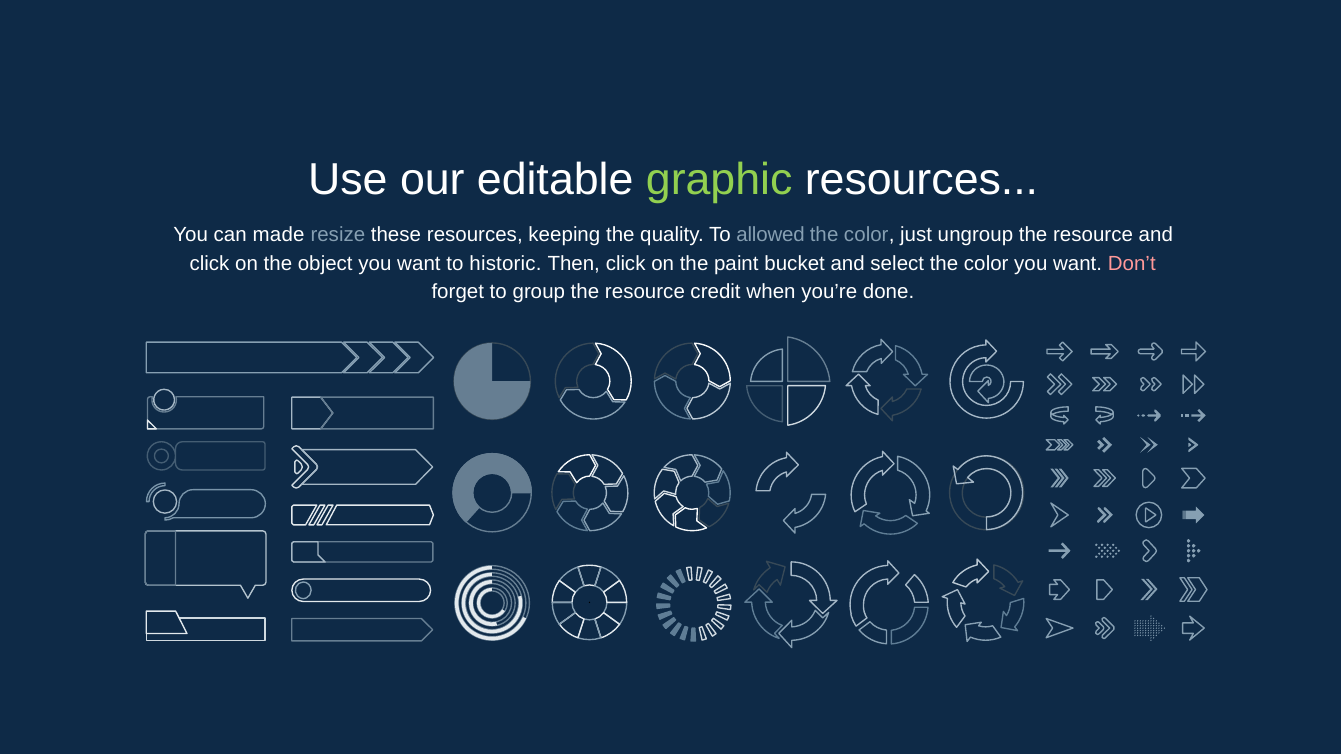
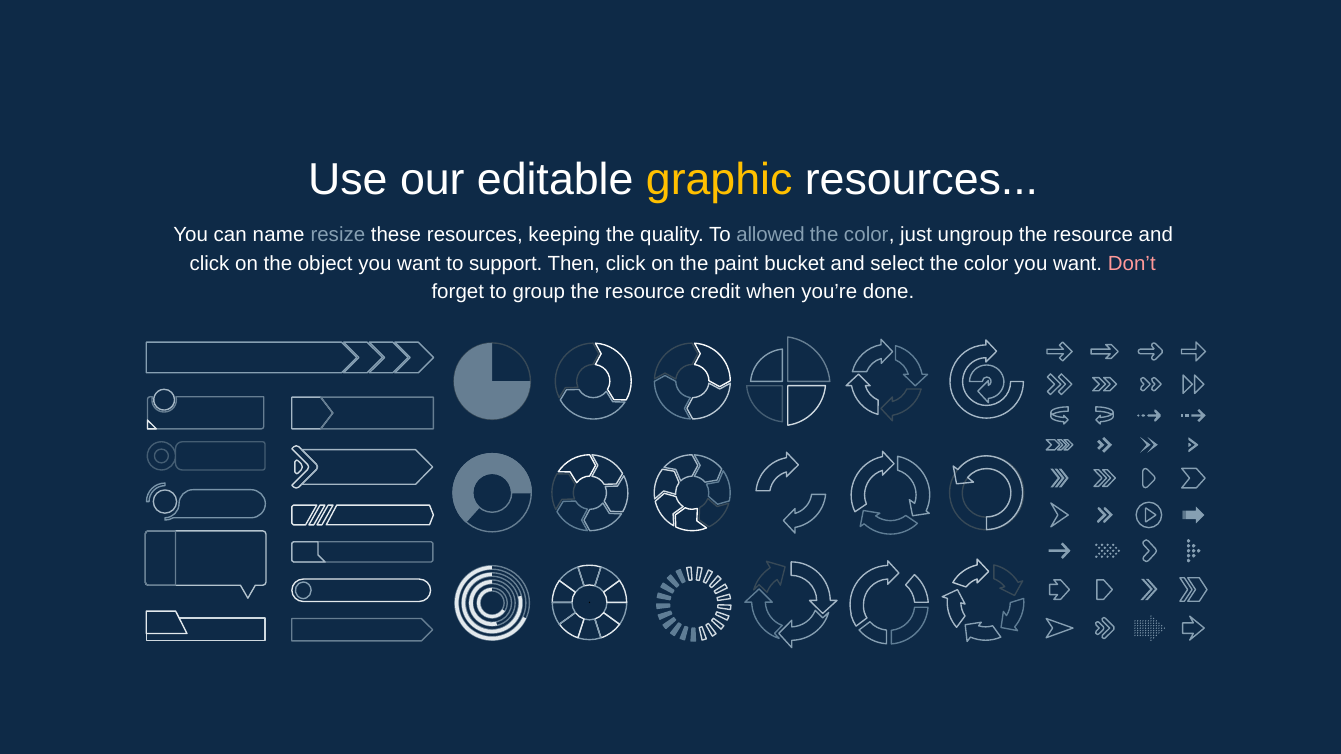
graphic colour: light green -> yellow
made: made -> name
historic: historic -> support
